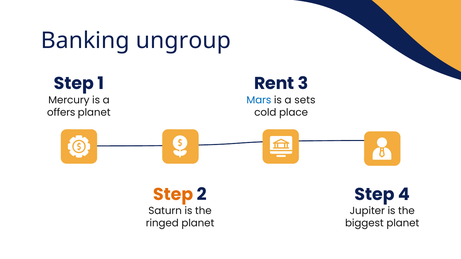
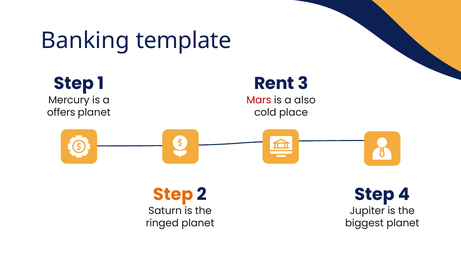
ungroup: ungroup -> template
Mars colour: blue -> red
sets: sets -> also
